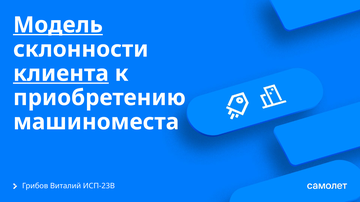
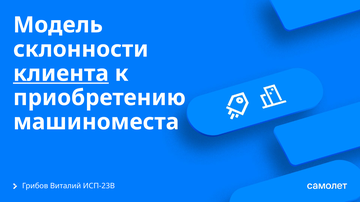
Модель underline: present -> none
